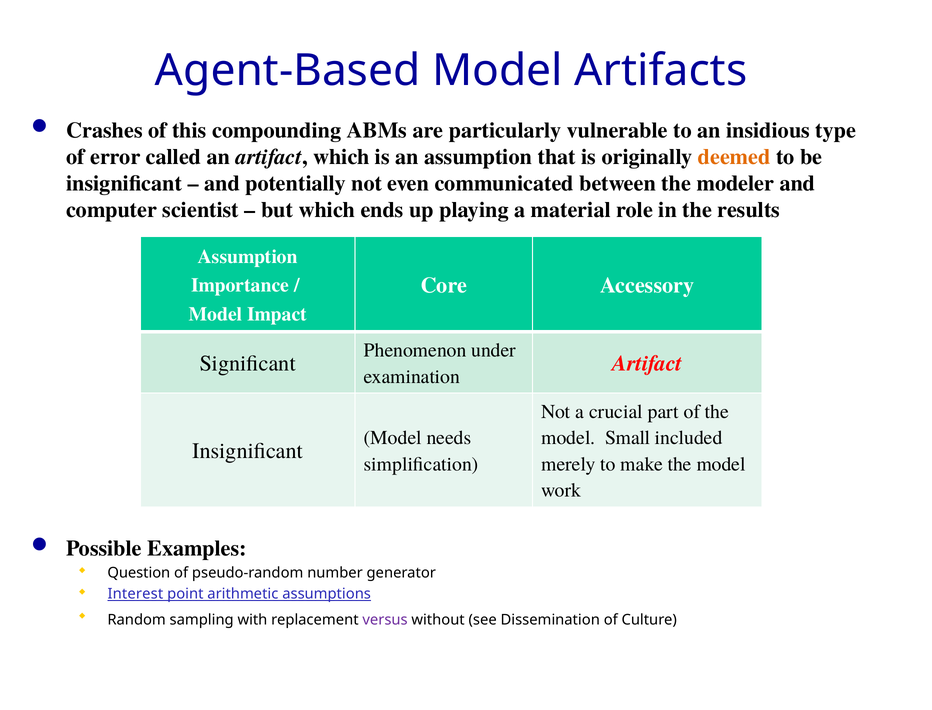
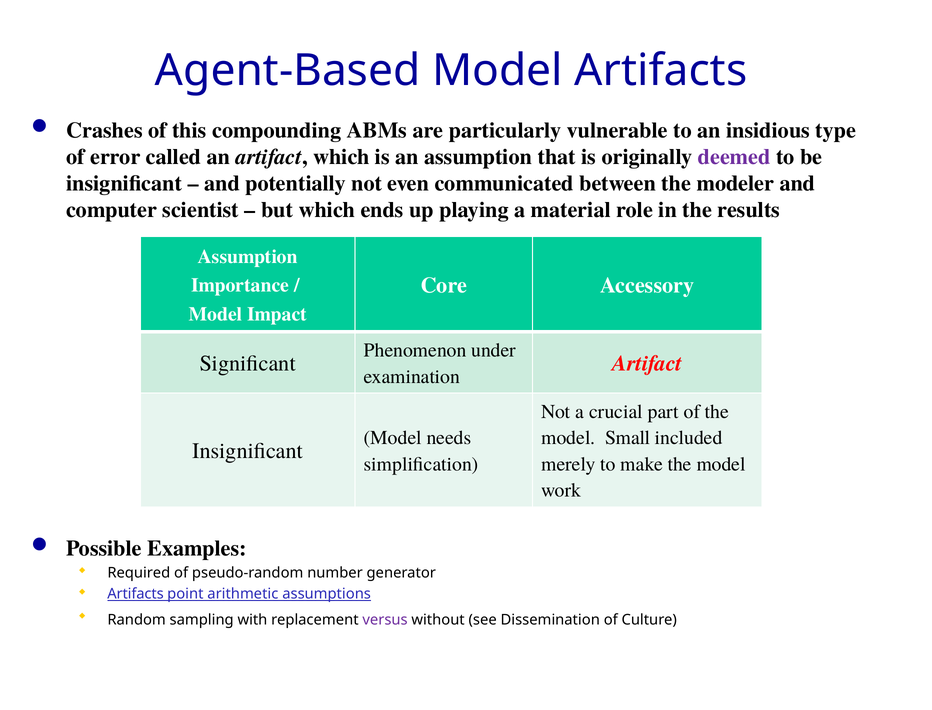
deemed colour: orange -> purple
Question: Question -> Required
Interest at (135, 594): Interest -> Artifacts
